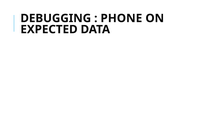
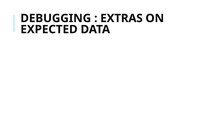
PHONE: PHONE -> EXTRAS
